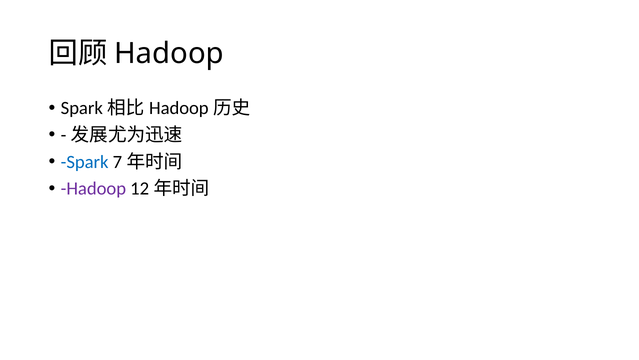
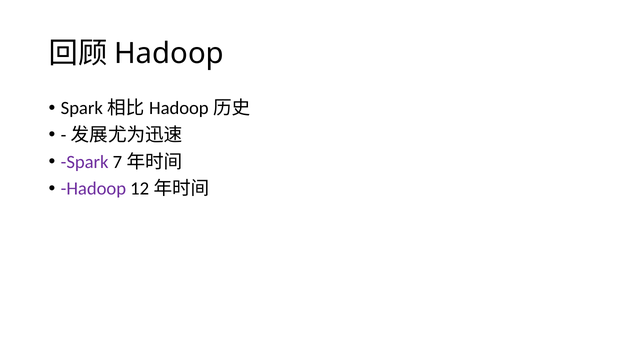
Spark colour: blue -> purple
